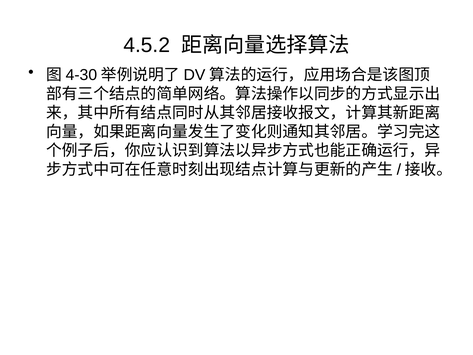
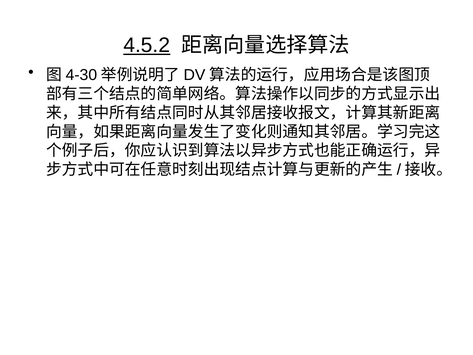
4.5.2 underline: none -> present
